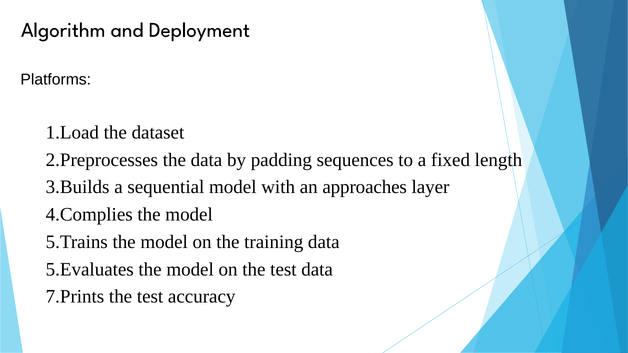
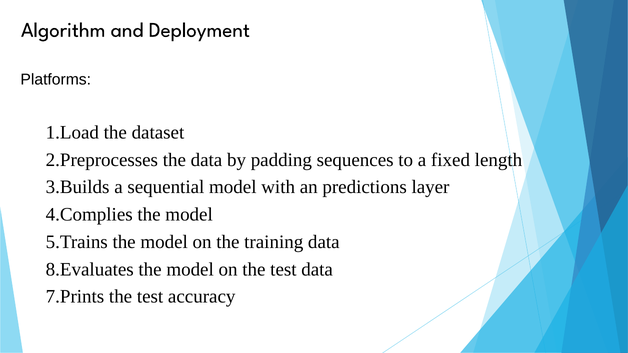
approaches: approaches -> predictions
5.Evaluates: 5.Evaluates -> 8.Evaluates
